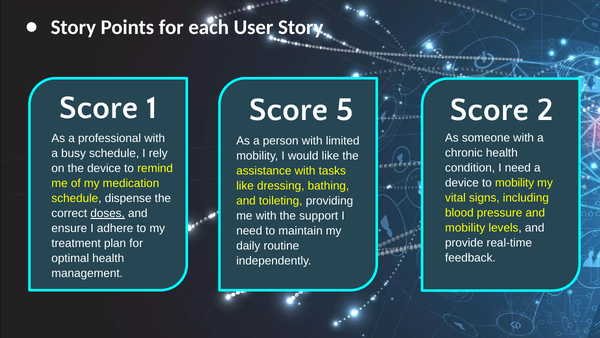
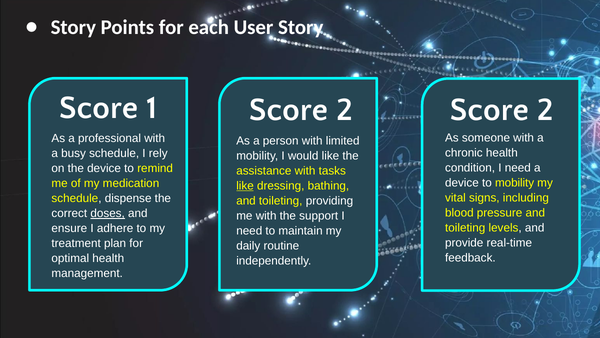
1 Score 5: 5 -> 2
like at (245, 186) underline: none -> present
mobility at (465, 228): mobility -> toileting
